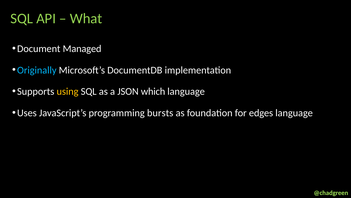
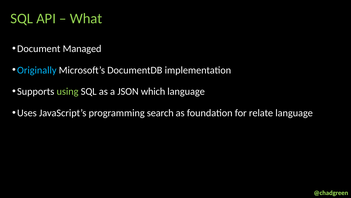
using colour: yellow -> light green
bursts: bursts -> search
edges: edges -> relate
